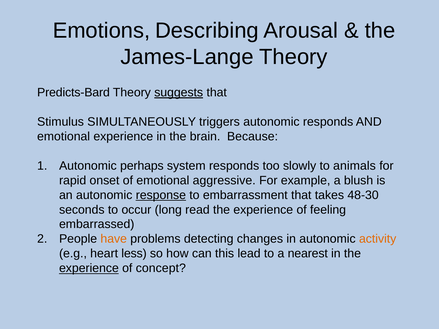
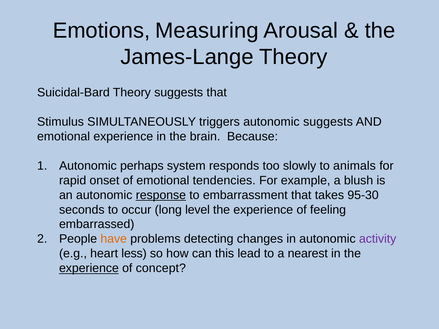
Describing: Describing -> Measuring
Predicts-Bard: Predicts-Bard -> Suicidal-Bard
suggests at (179, 93) underline: present -> none
autonomic responds: responds -> suggests
aggressive: aggressive -> tendencies
48-30: 48-30 -> 95-30
read: read -> level
activity colour: orange -> purple
